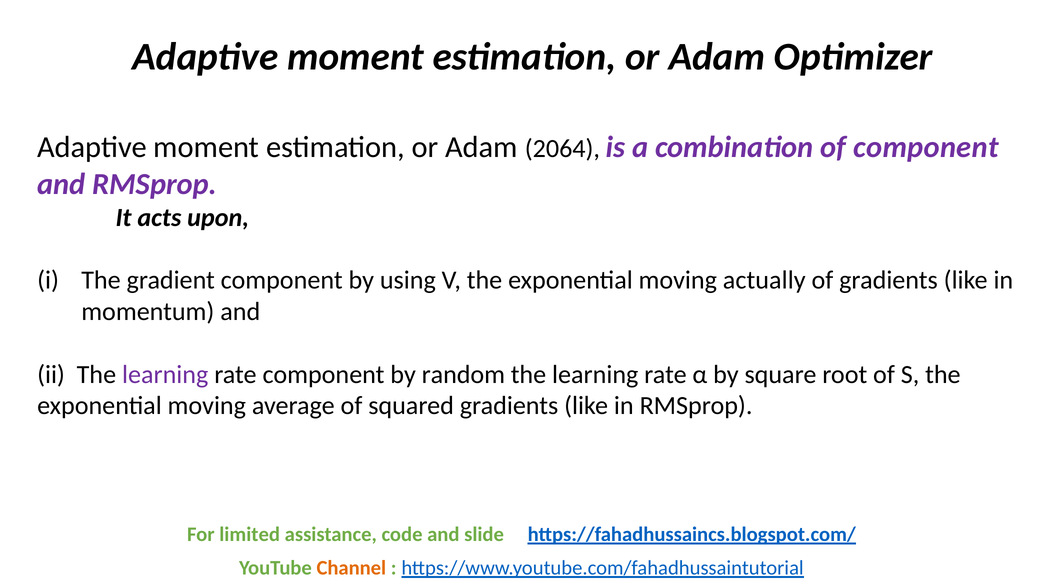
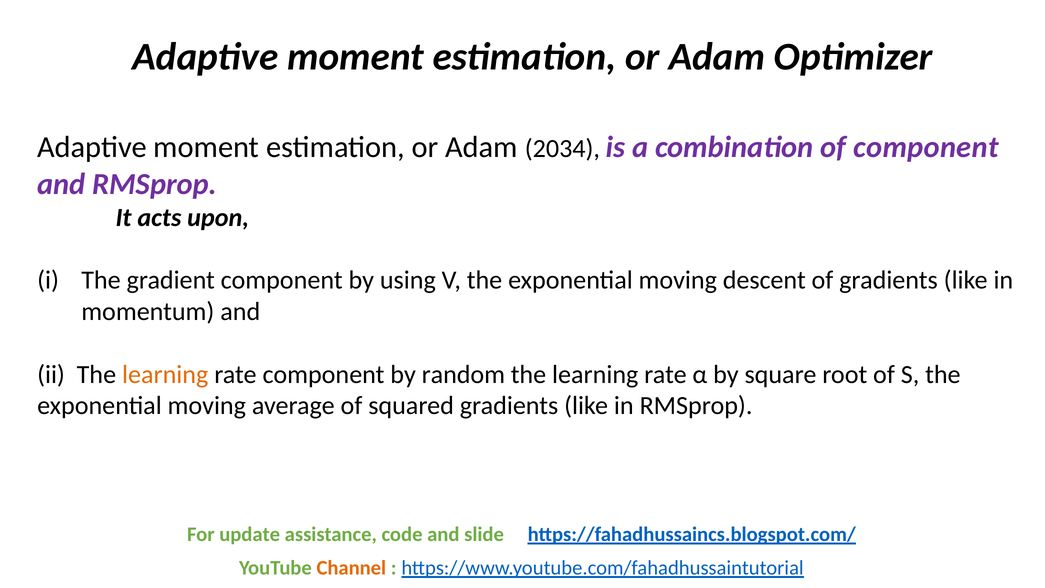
2064: 2064 -> 2034
actually: actually -> descent
learning at (165, 374) colour: purple -> orange
limited: limited -> update
